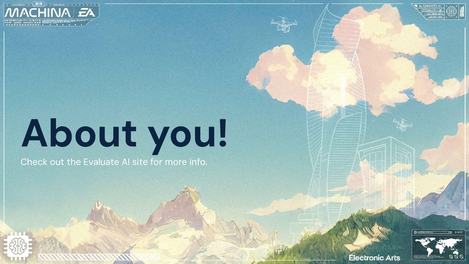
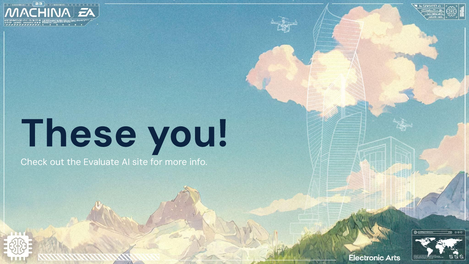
About: About -> These
